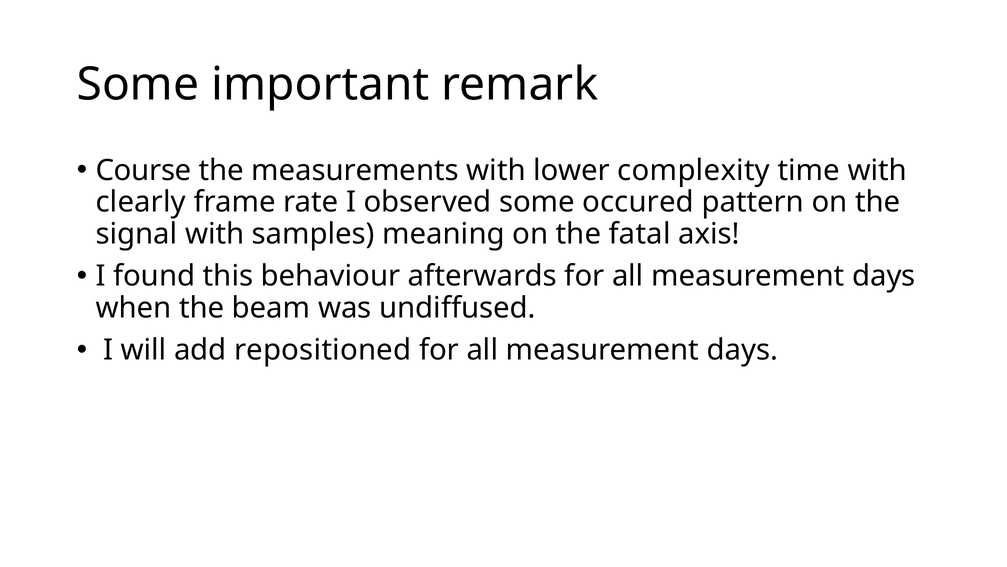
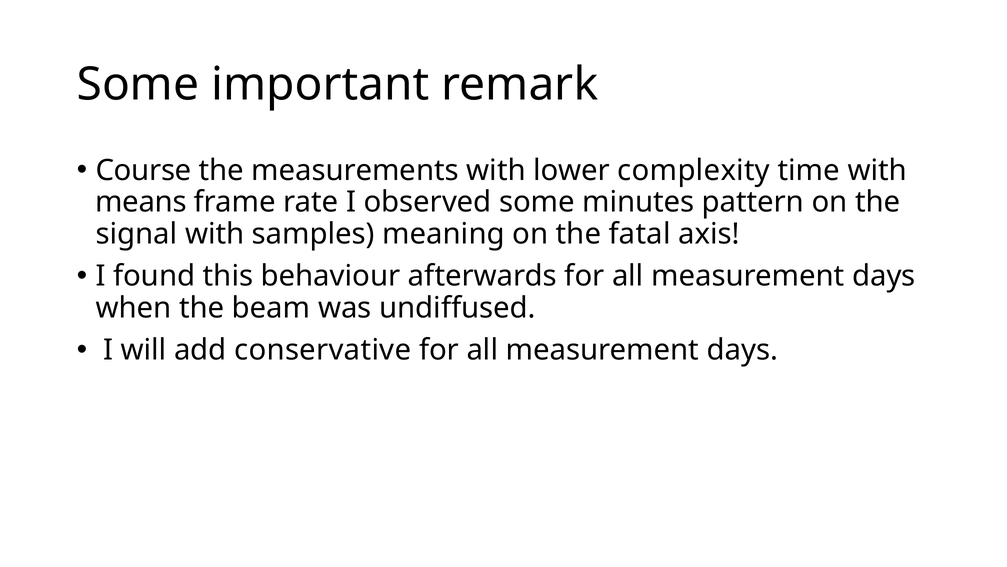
clearly: clearly -> means
occured: occured -> minutes
repositioned: repositioned -> conservative
